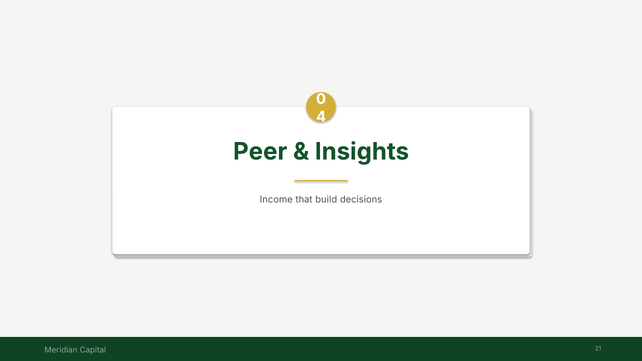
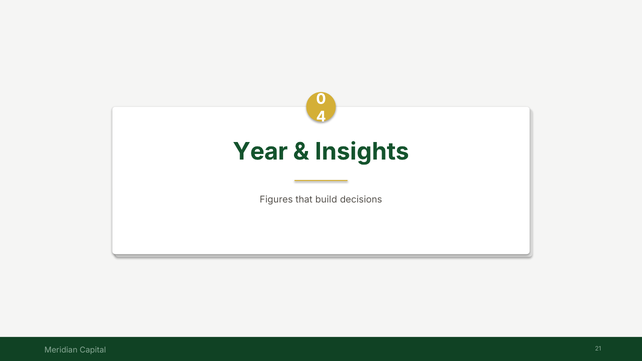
Peer: Peer -> Year
Income: Income -> Figures
